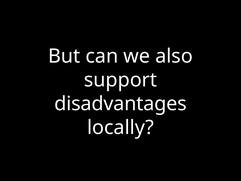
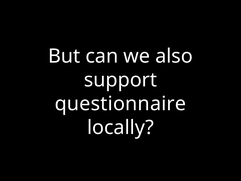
disadvantages: disadvantages -> questionnaire
